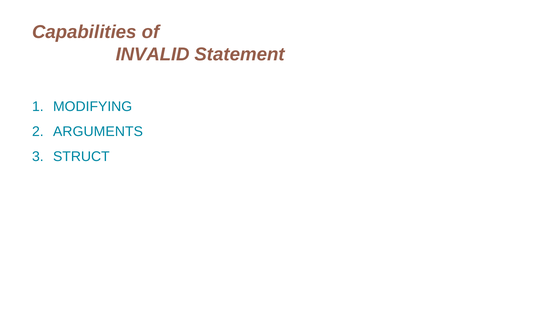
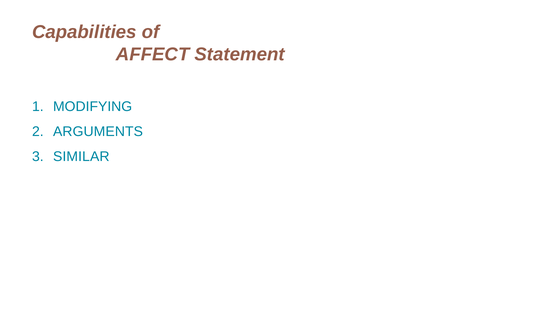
INVALID: INVALID -> AFFECT
STRUCT: STRUCT -> SIMILAR
